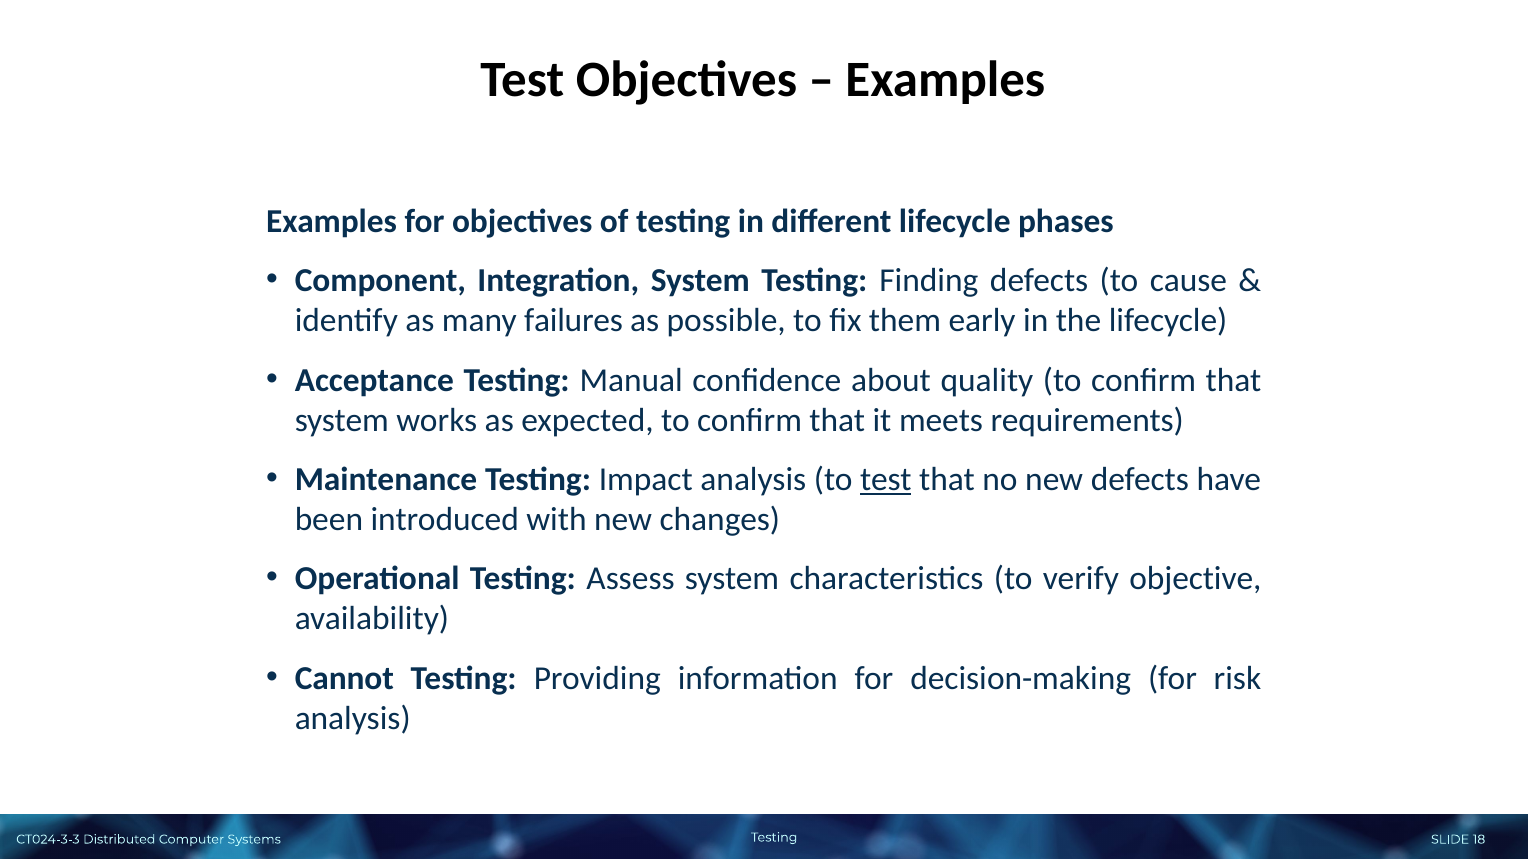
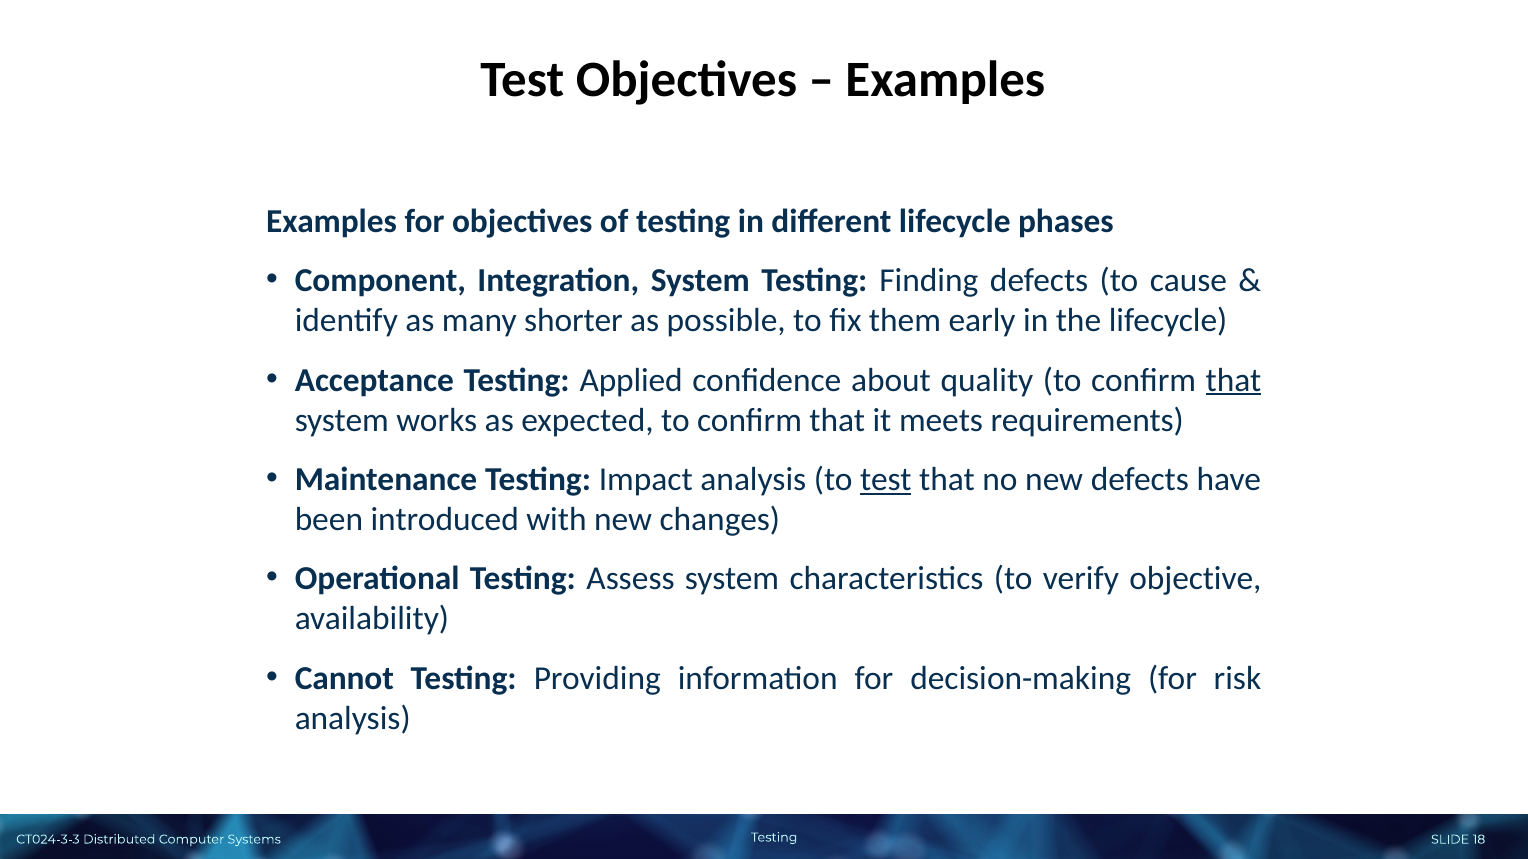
failures: failures -> shorter
Manual: Manual -> Applied
that at (1234, 380) underline: none -> present
